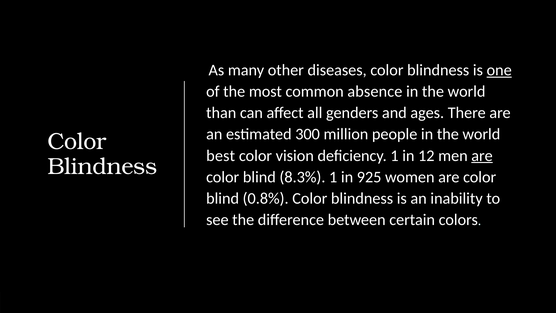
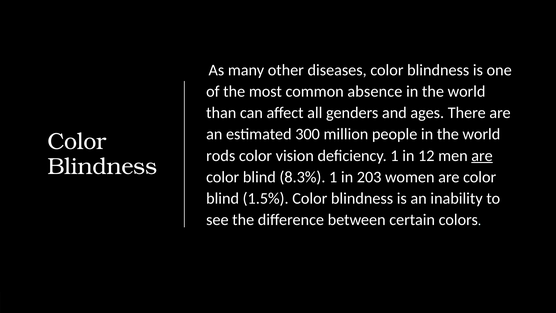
one underline: present -> none
best: best -> rods
925: 925 -> 203
0.8%: 0.8% -> 1.5%
